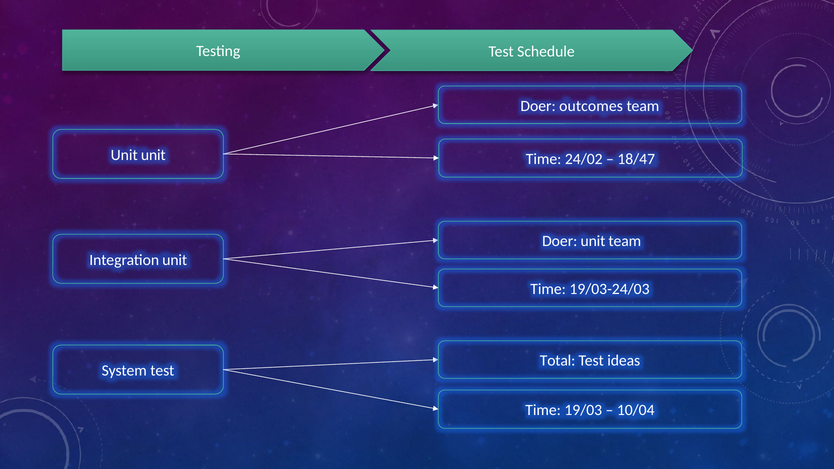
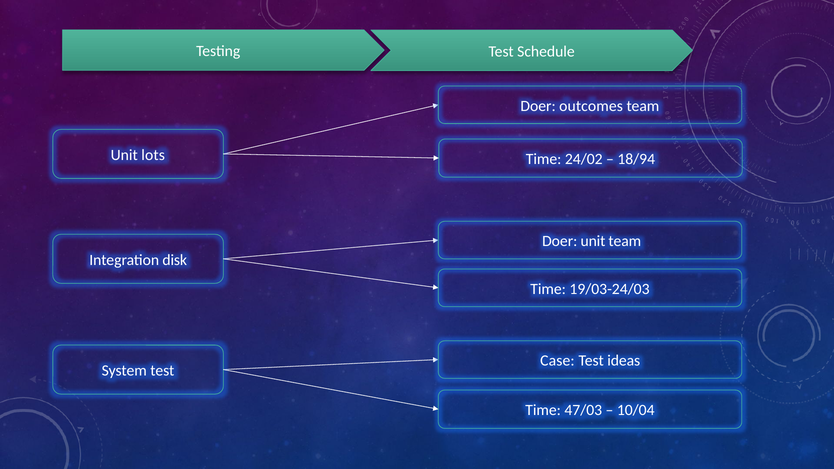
Unit unit: unit -> lots
18/47: 18/47 -> 18/94
Integration unit: unit -> disk
Total: Total -> Case
19/03: 19/03 -> 47/03
